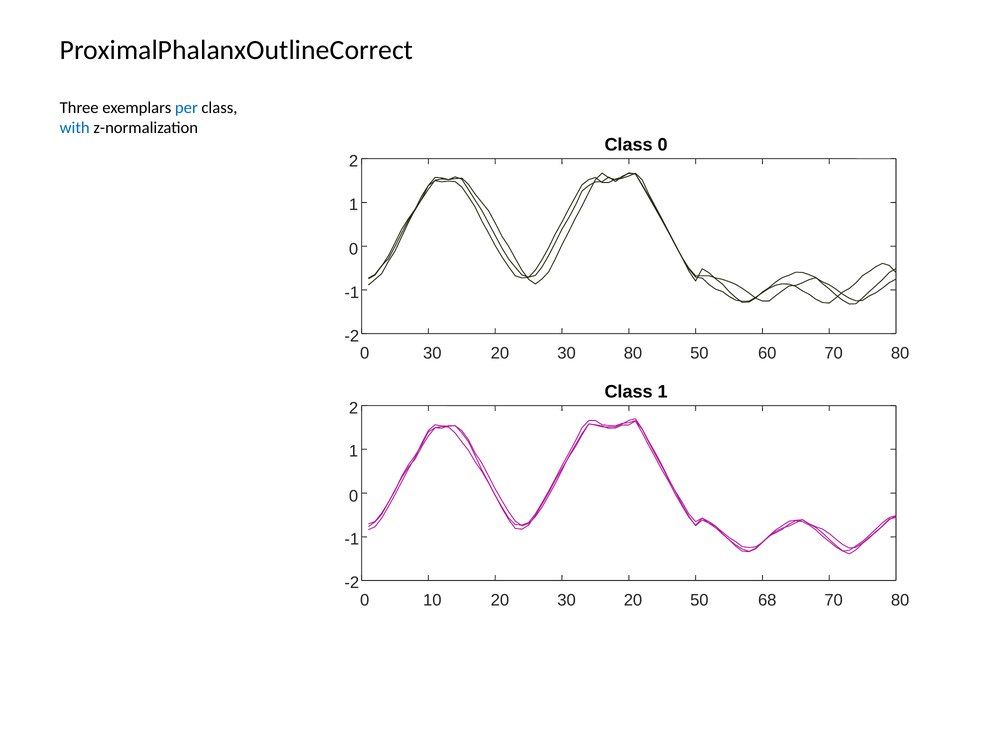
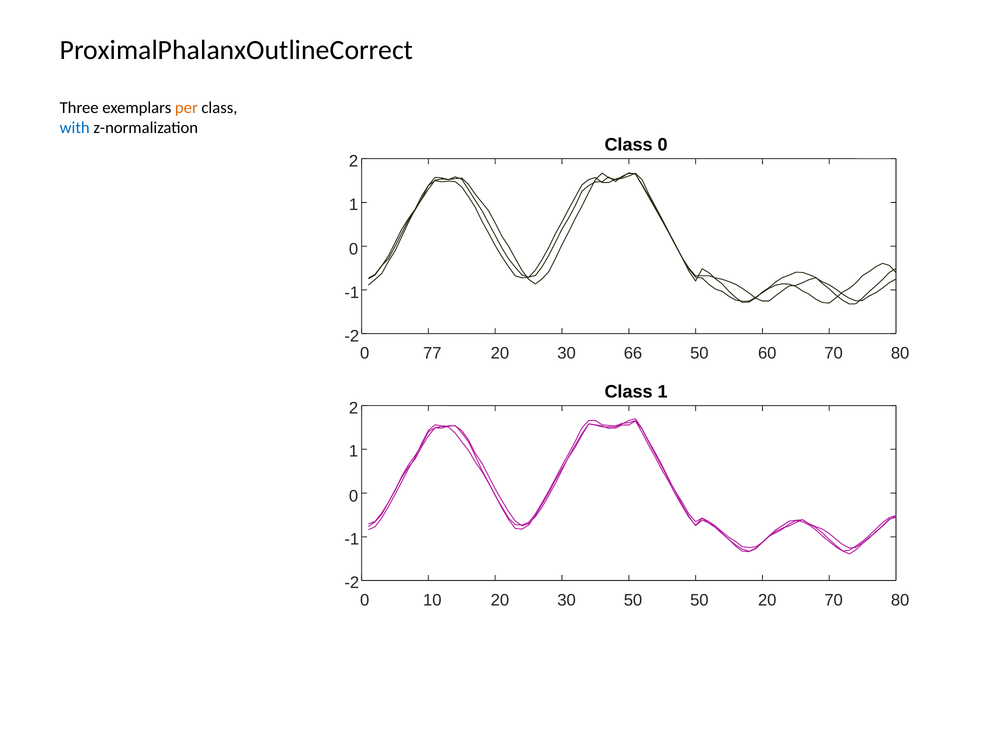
per colour: blue -> orange
0 30: 30 -> 77
30 80: 80 -> 66
20 30 20: 20 -> 50
50 68: 68 -> 20
